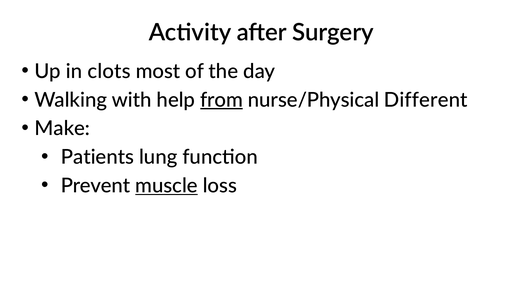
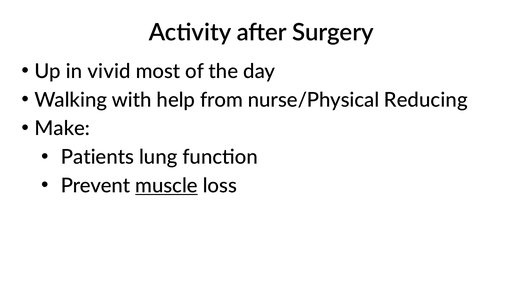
clots: clots -> vivid
from underline: present -> none
Different: Different -> Reducing
